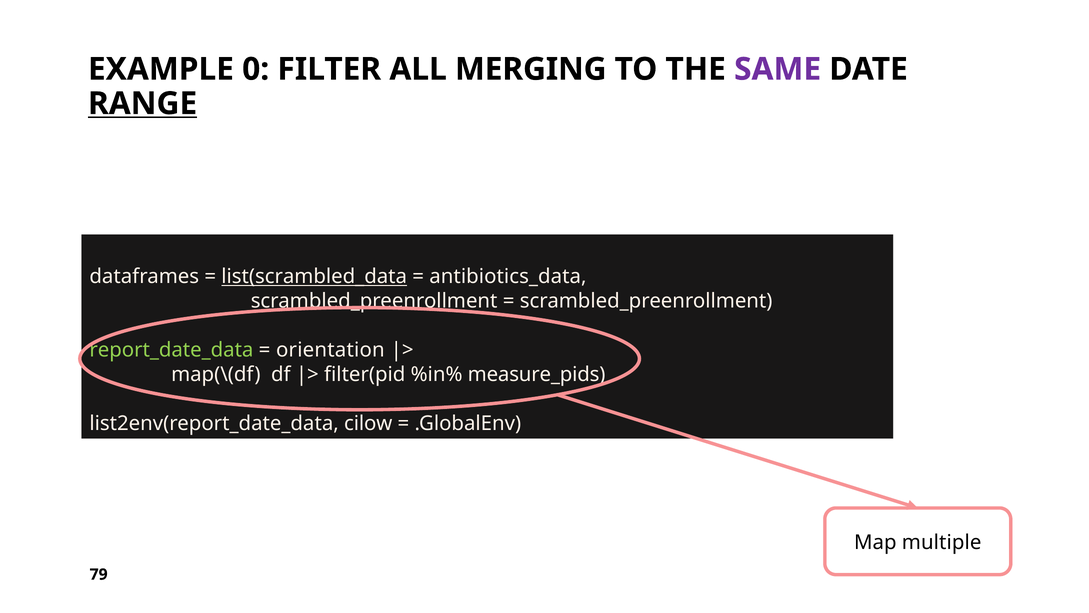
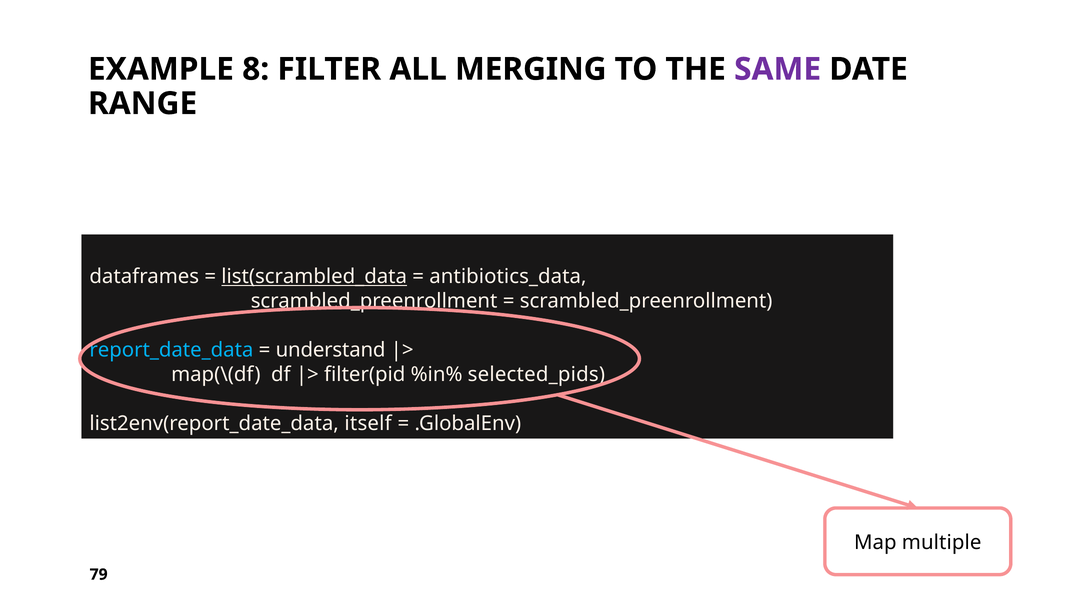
0: 0 -> 8
RANGE underline: present -> none
report_date_data colour: light green -> light blue
orientation: orientation -> understand
measure_pids: measure_pids -> selected_pids
cilow: cilow -> itself
